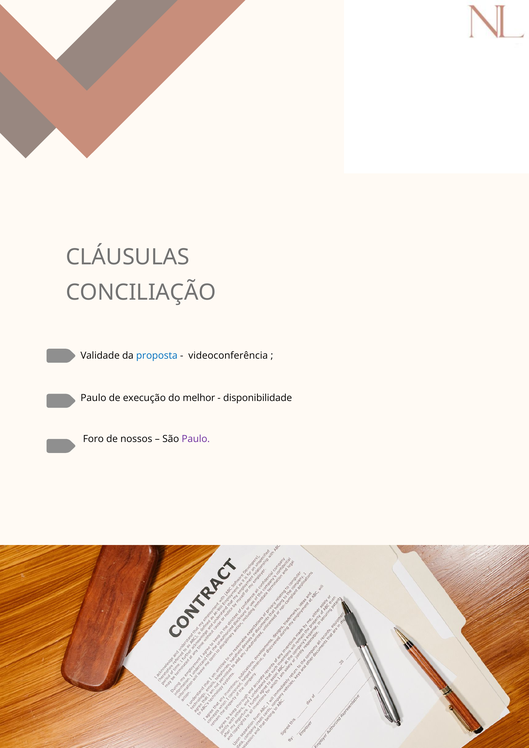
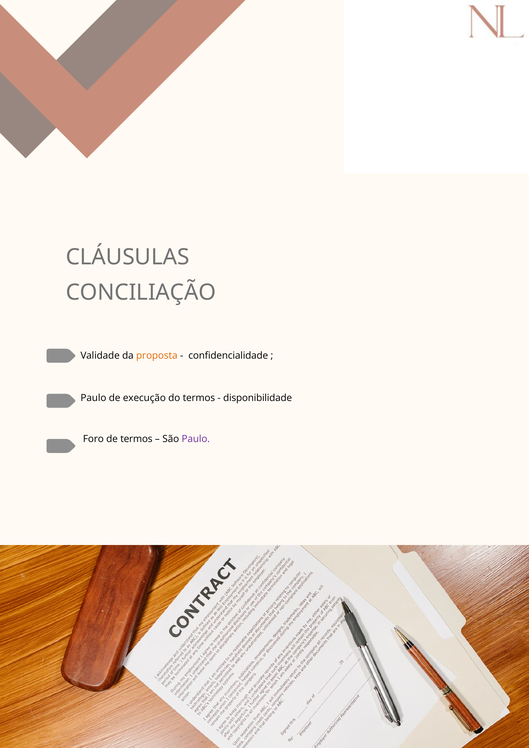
proposta colour: blue -> orange
videoconferência: videoconferência -> confidencialidade
do melhor: melhor -> termos
de nossos: nossos -> termos
